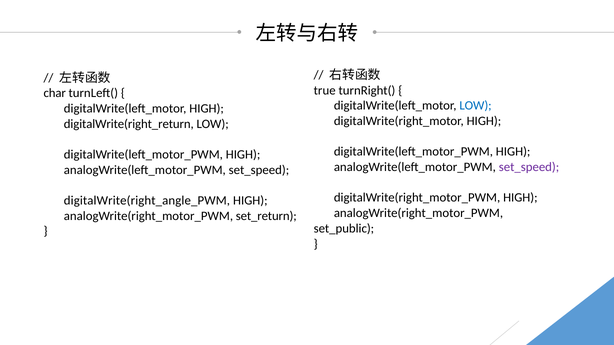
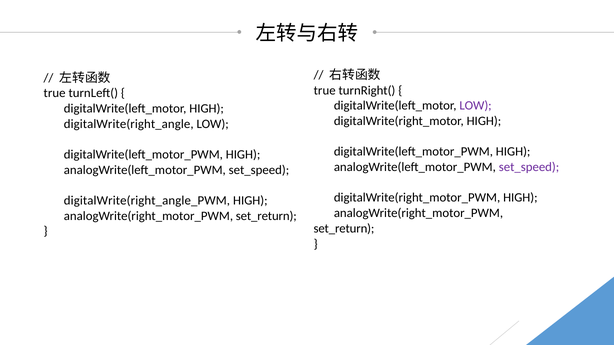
char at (55, 93): char -> true
LOW at (476, 106) colour: blue -> purple
digitalWrite(right_return: digitalWrite(right_return -> digitalWrite(right_angle
set_public at (344, 229): set_public -> set_return
